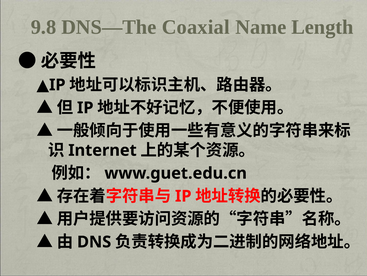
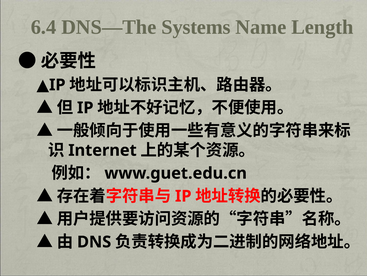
9.8: 9.8 -> 6.4
Coaxial: Coaxial -> Systems
